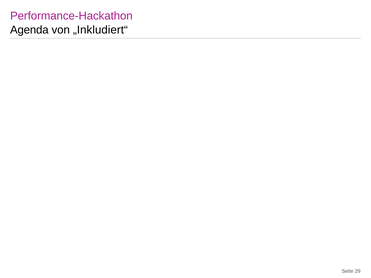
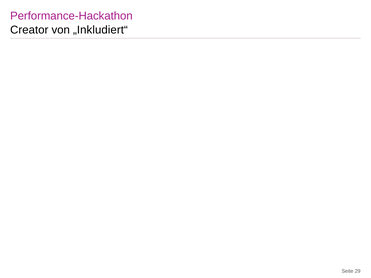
Agenda: Agenda -> Creator
